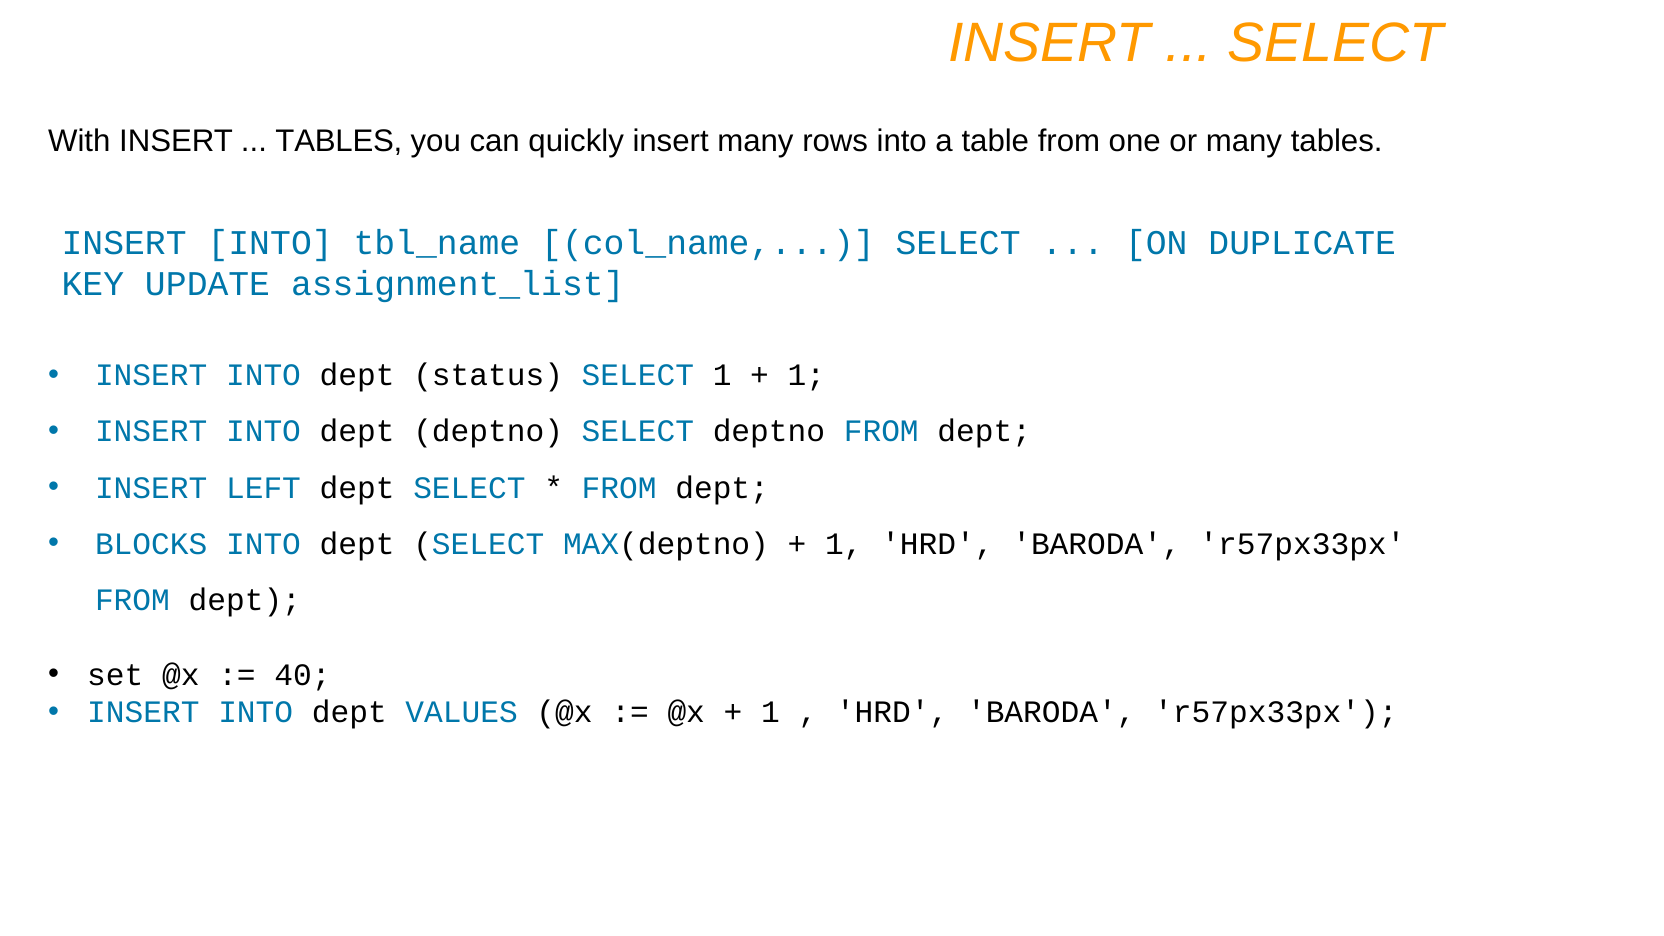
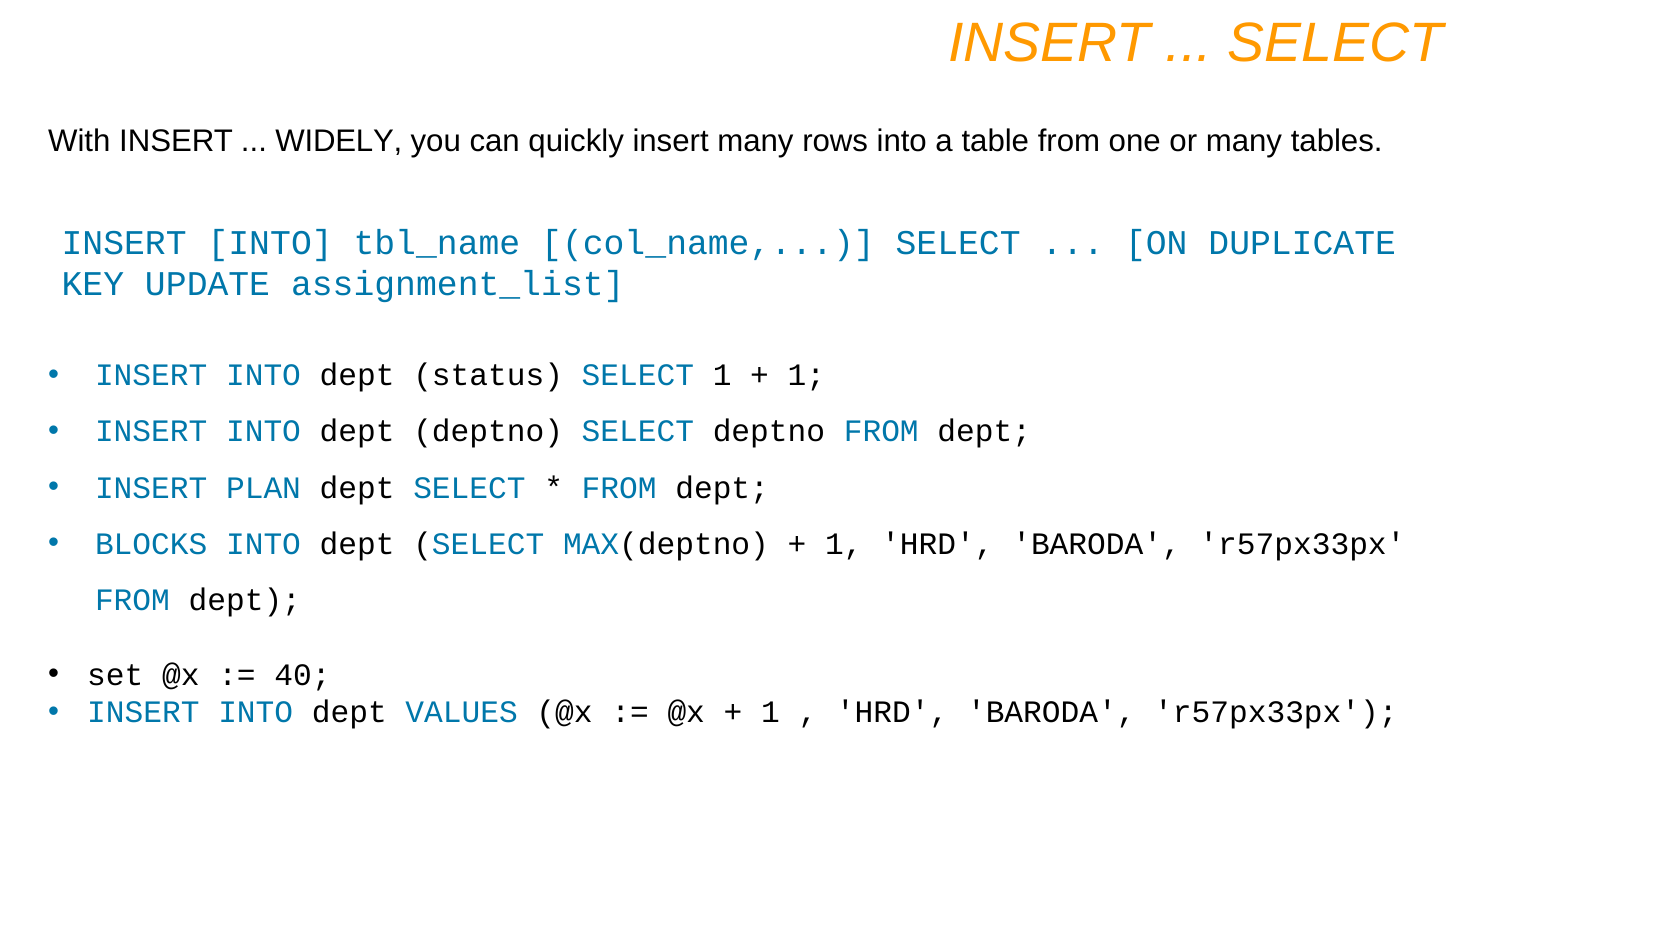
TABLES at (339, 141): TABLES -> WIDELY
LEFT: LEFT -> PLAN
